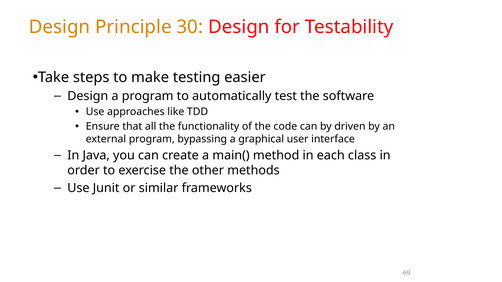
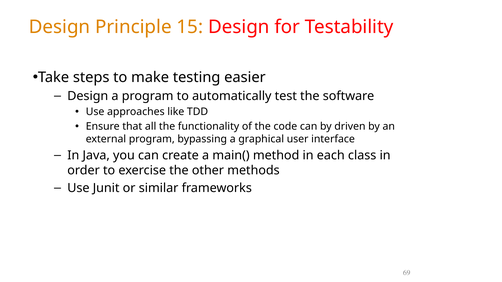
30: 30 -> 15
